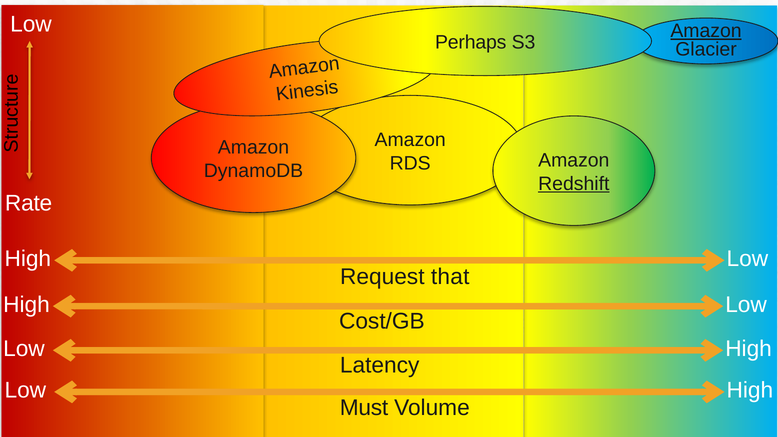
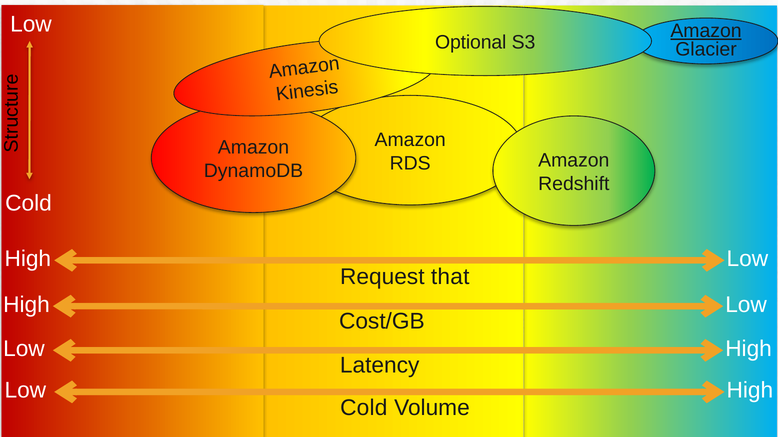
Perhaps: Perhaps -> Optional
Redshift underline: present -> none
Rate at (29, 204): Rate -> Cold
Must at (364, 408): Must -> Cold
